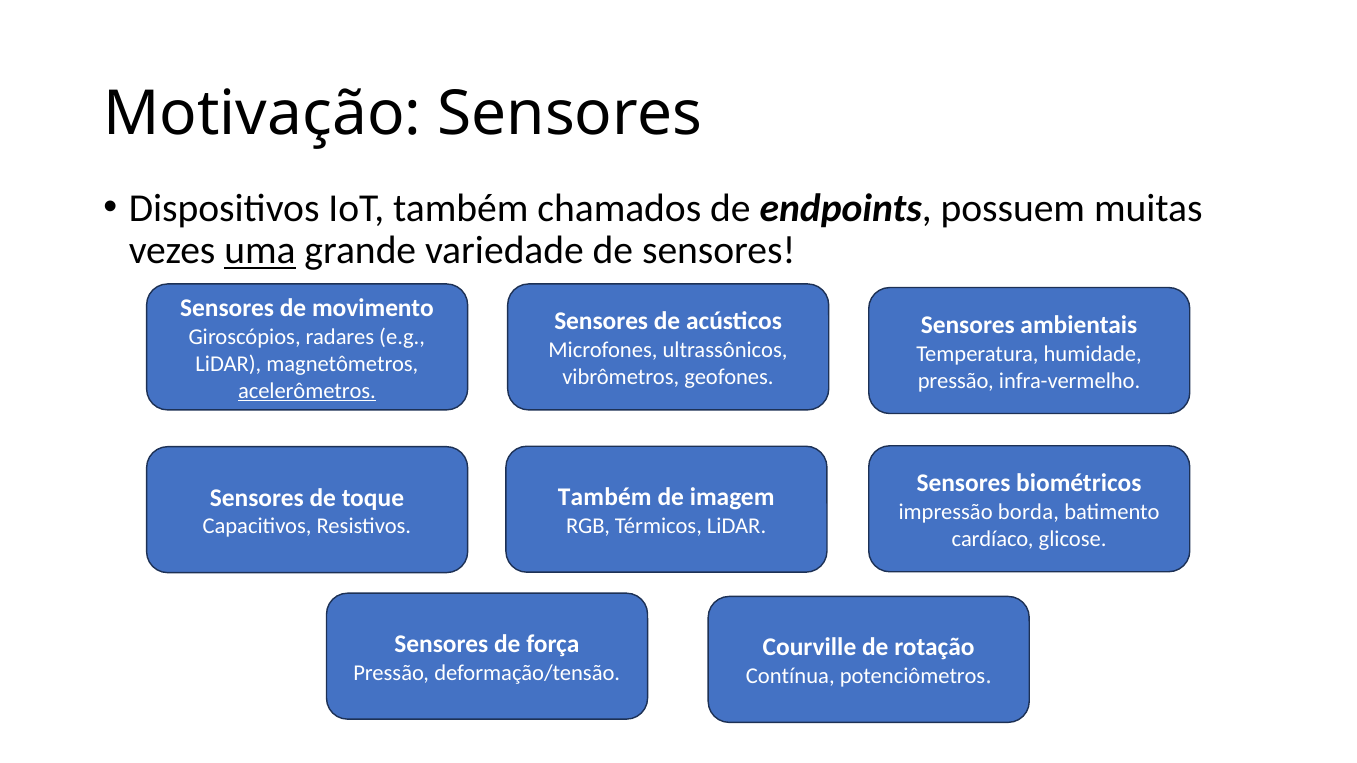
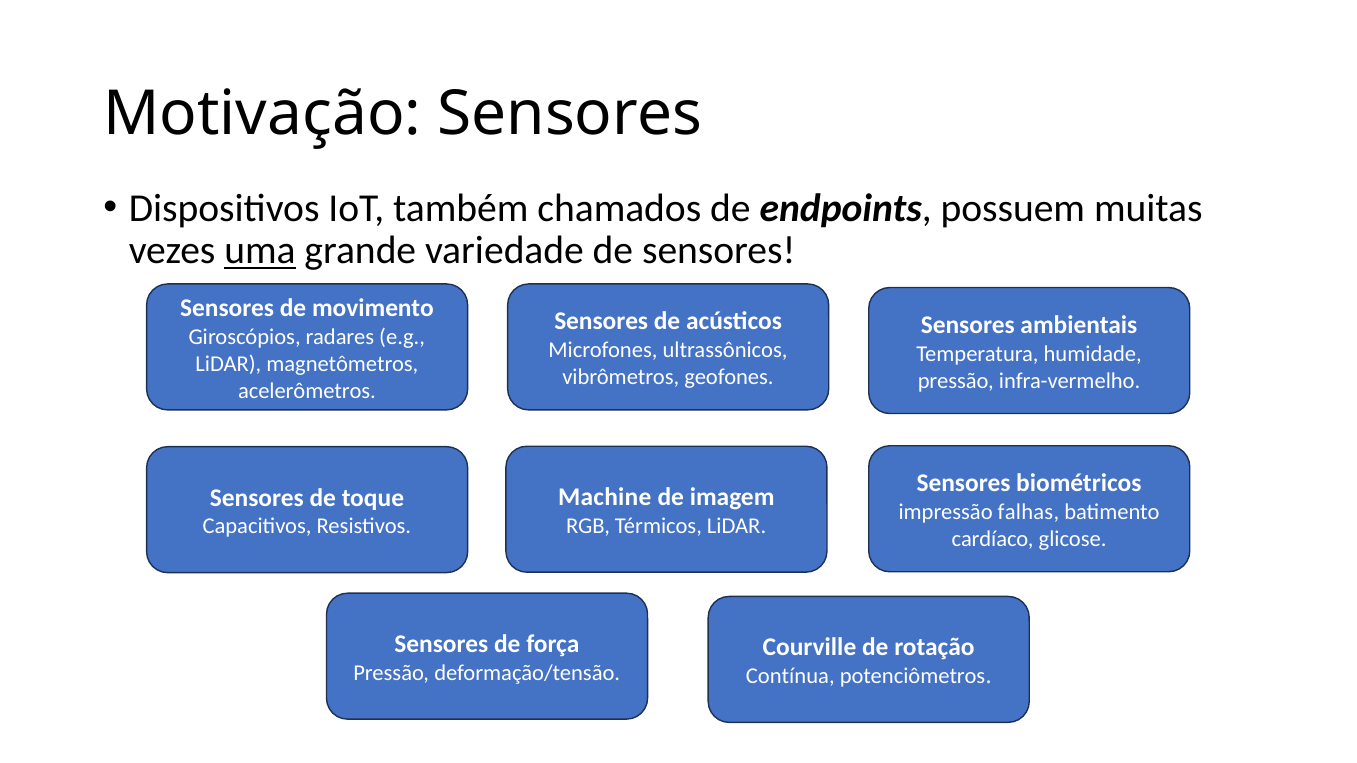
acelerômetros underline: present -> none
Também at (605, 498): Também -> Machine
borda: borda -> falhas
